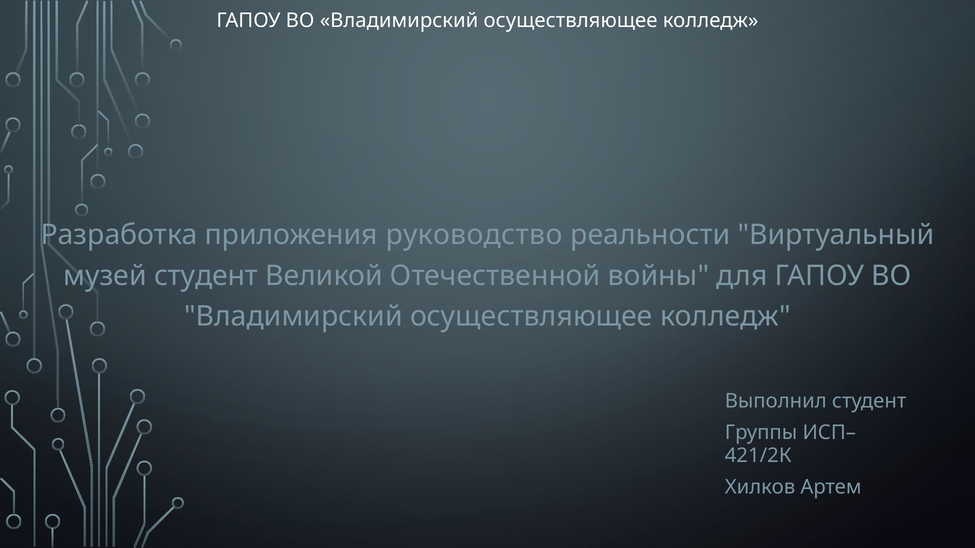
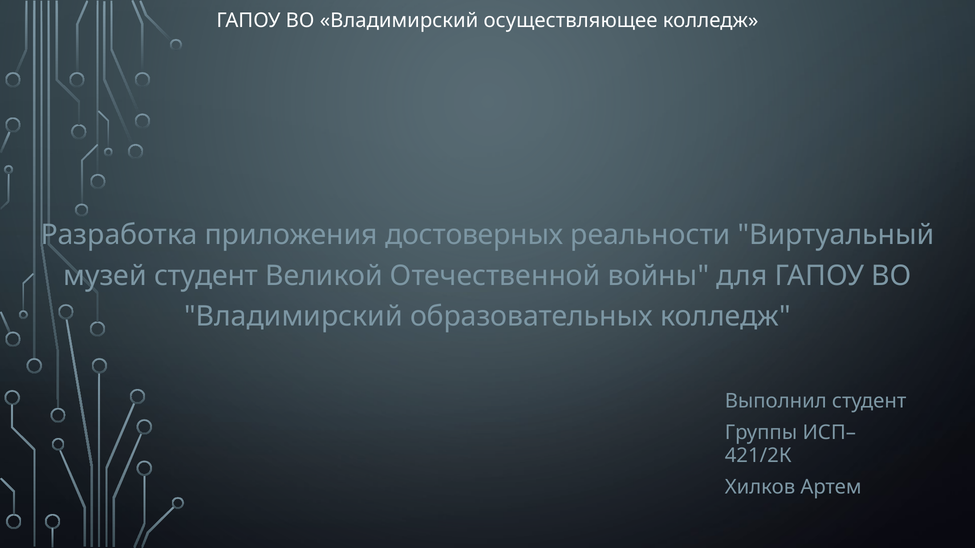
руководство: руководство -> достоверных
осуществляющее at (531, 317): осуществляющее -> образовательных
